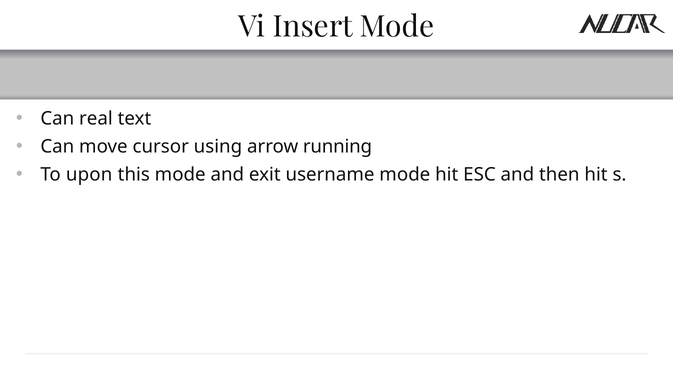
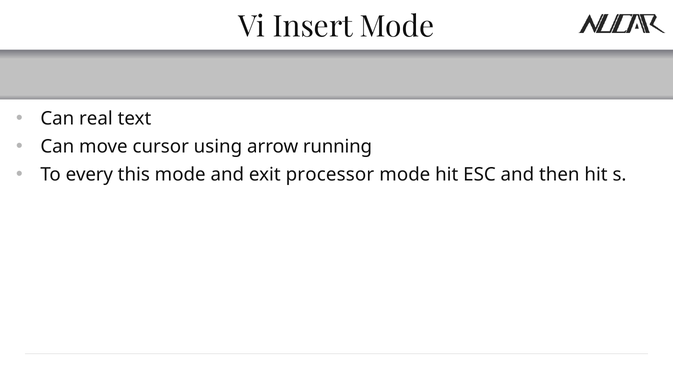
upon: upon -> every
username: username -> processor
